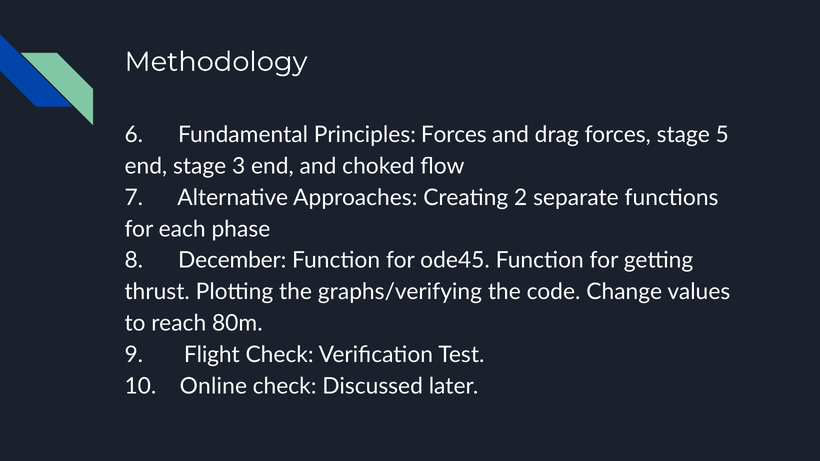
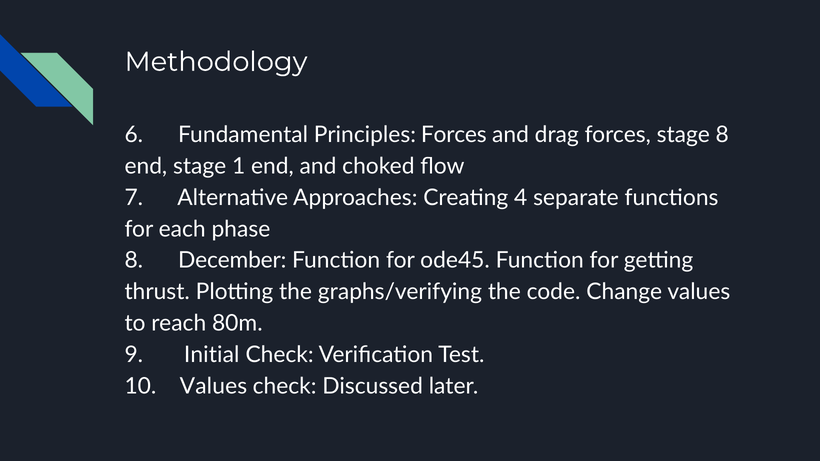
stage 5: 5 -> 8
3: 3 -> 1
2: 2 -> 4
Flight: Flight -> Initial
10 Online: Online -> Values
